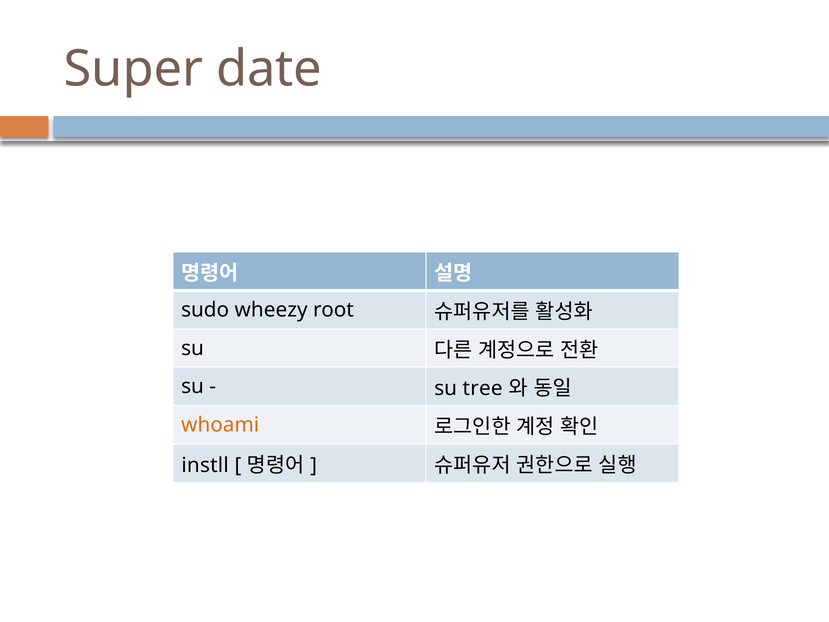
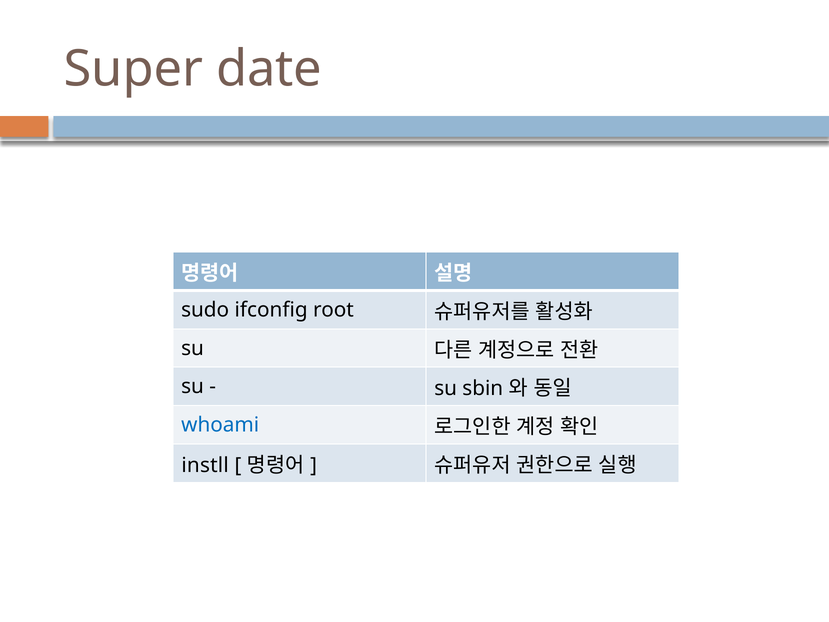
wheezy: wheezy -> ifconfig
tree: tree -> sbin
whoami colour: orange -> blue
